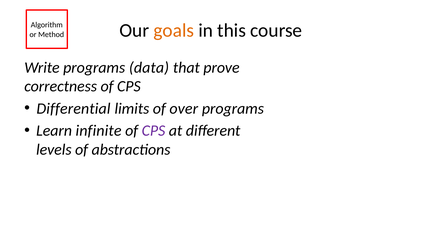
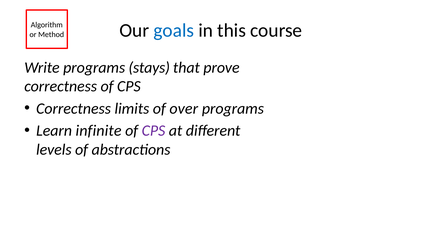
goals colour: orange -> blue
data: data -> stays
Differential at (73, 109): Differential -> Correctness
